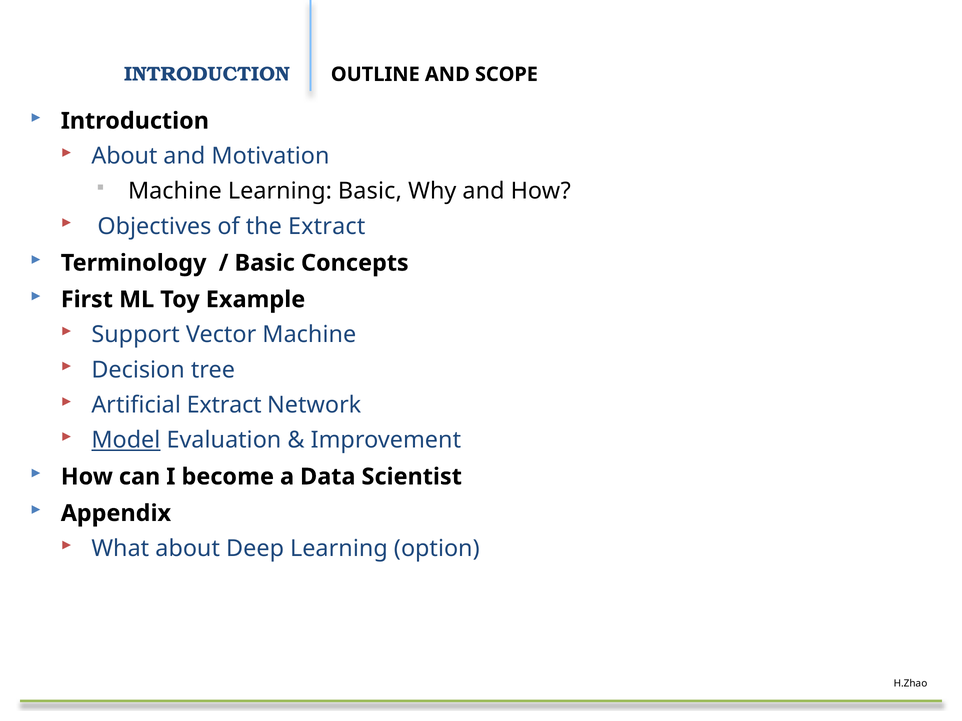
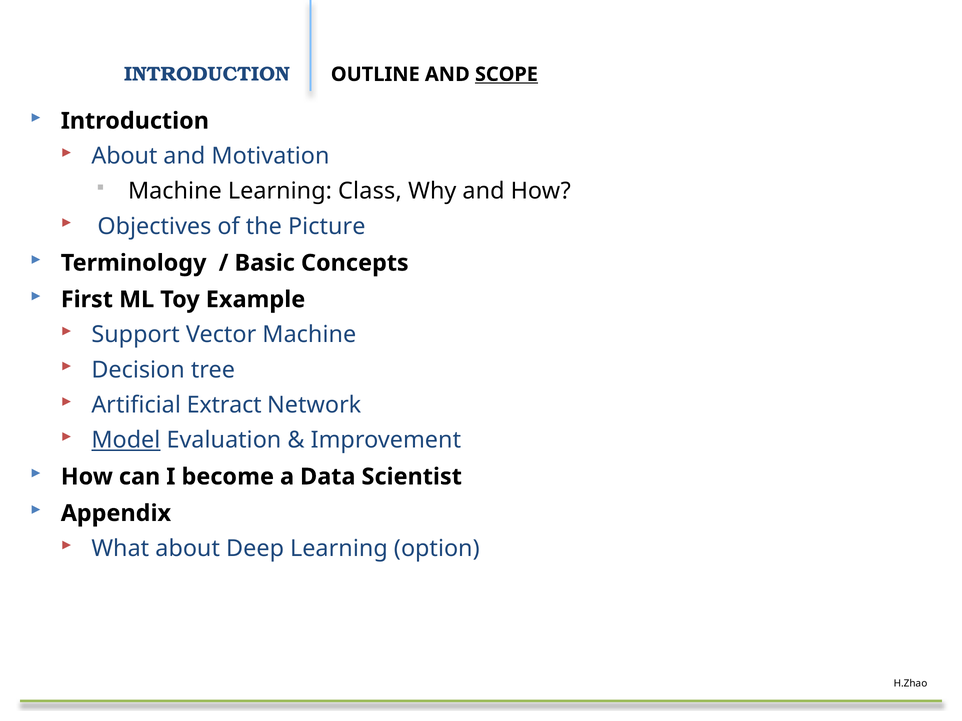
SCOPE underline: none -> present
Learning Basic: Basic -> Class
the Extract: Extract -> Picture
